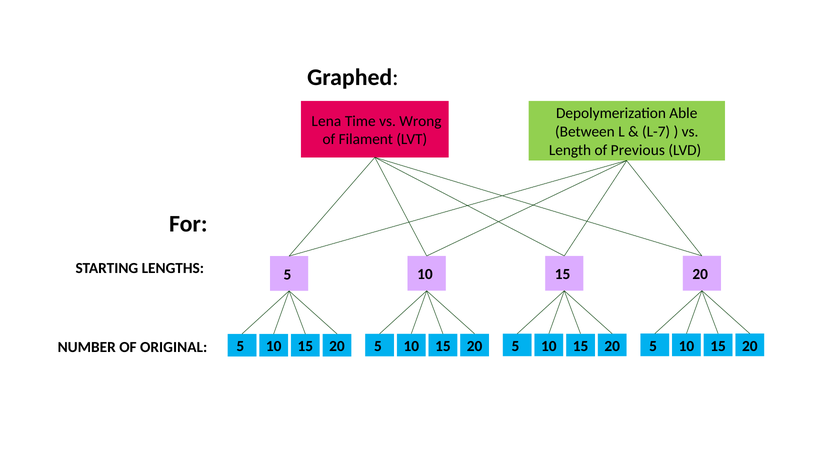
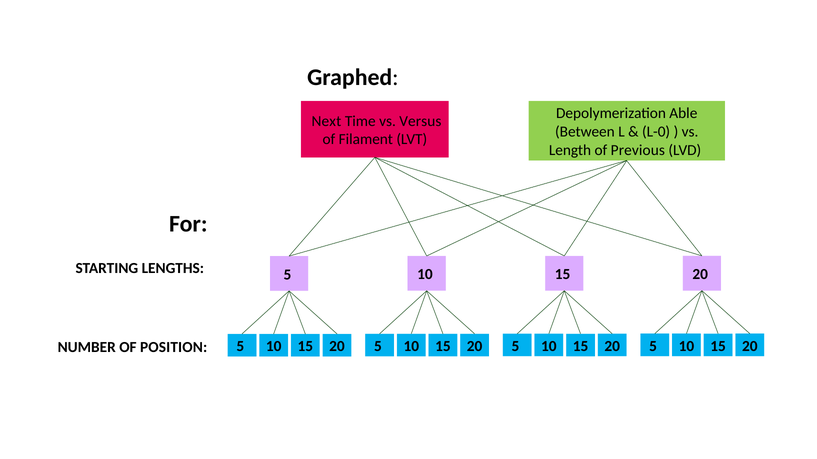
Lena: Lena -> Next
Wrong: Wrong -> Versus
L-7: L-7 -> L-0
ORIGINAL: ORIGINAL -> POSITION
